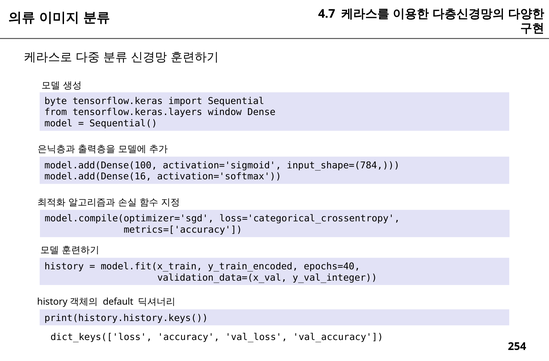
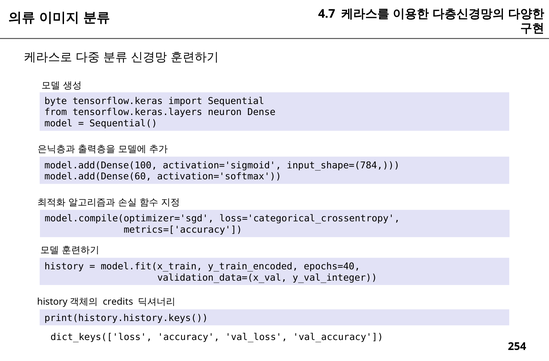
window: window -> neuron
model.add(Dense(16: model.add(Dense(16 -> model.add(Dense(60
default: default -> credits
